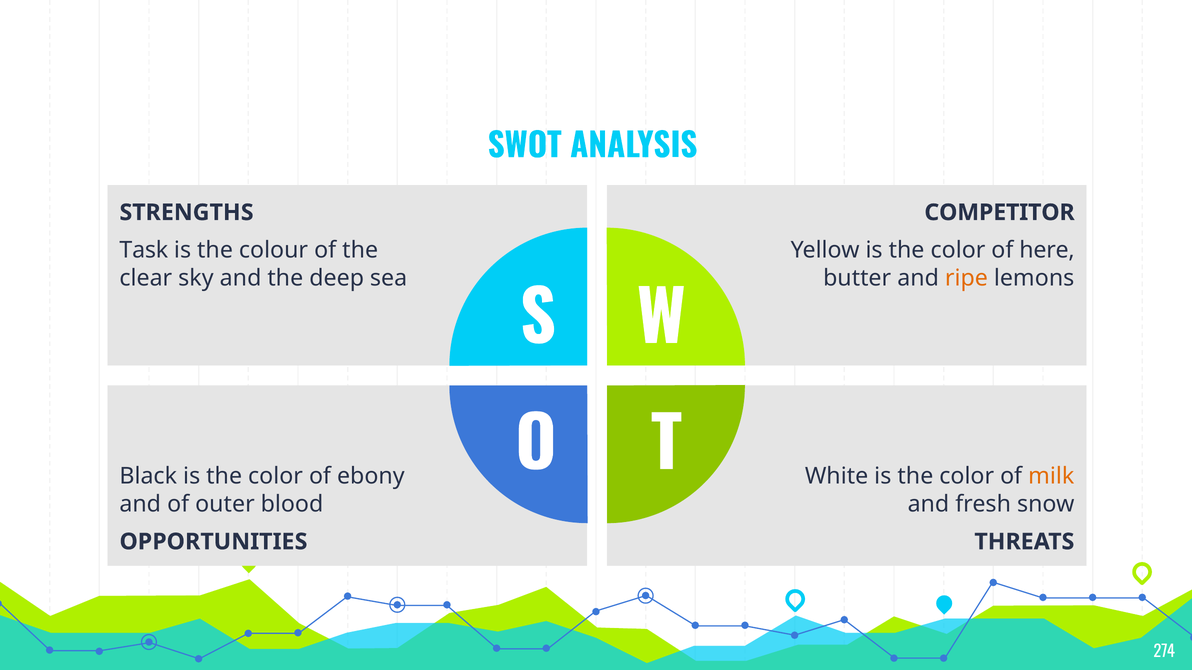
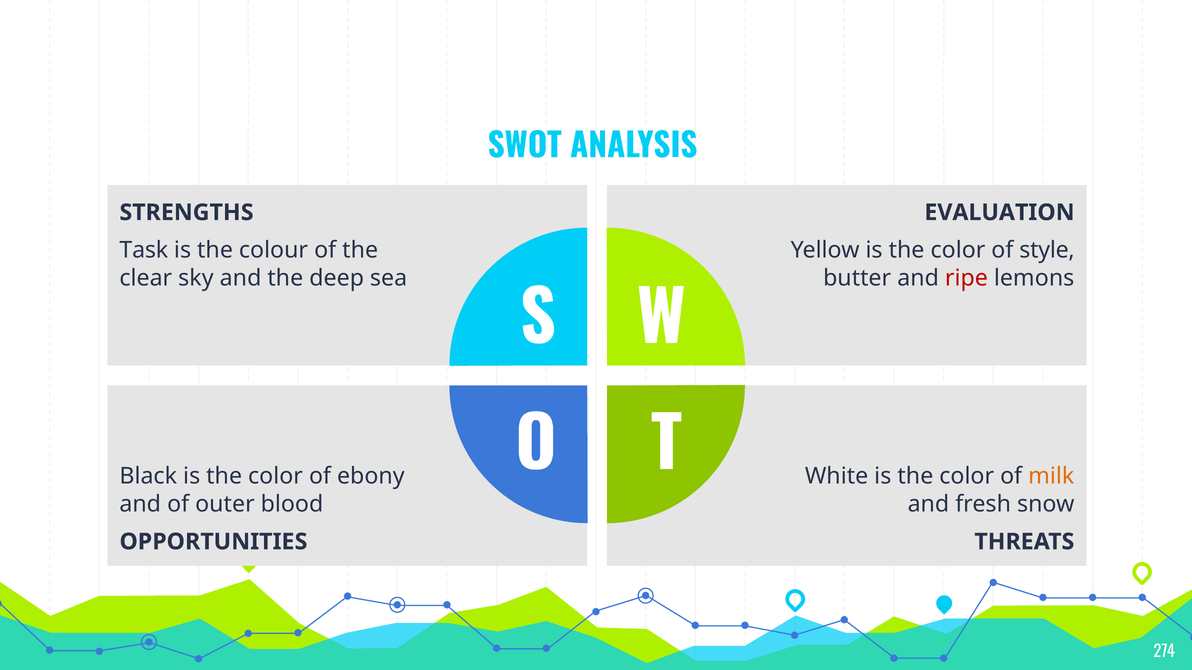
COMPETITOR: COMPETITOR -> EVALUATION
here: here -> style
ripe colour: orange -> red
